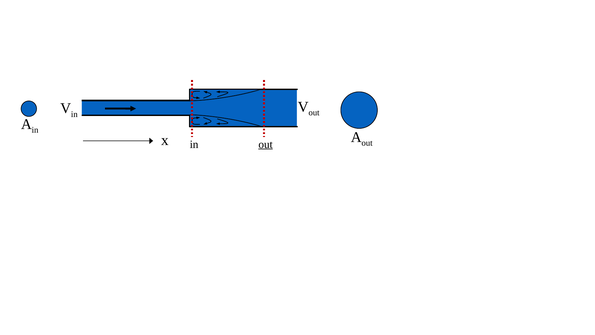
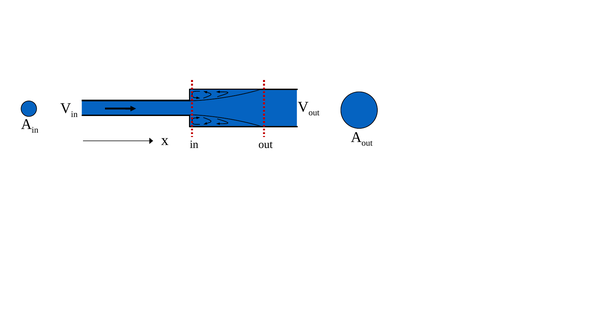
out at (266, 144) underline: present -> none
